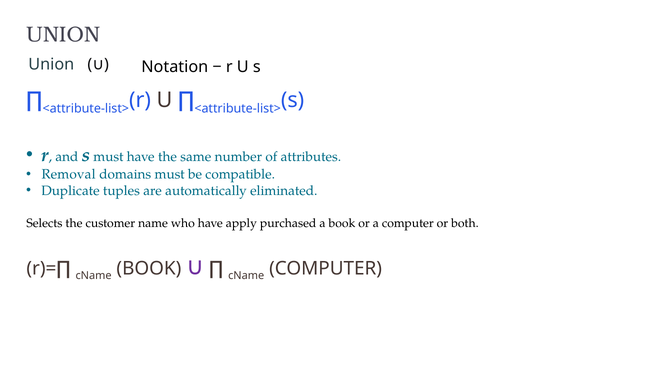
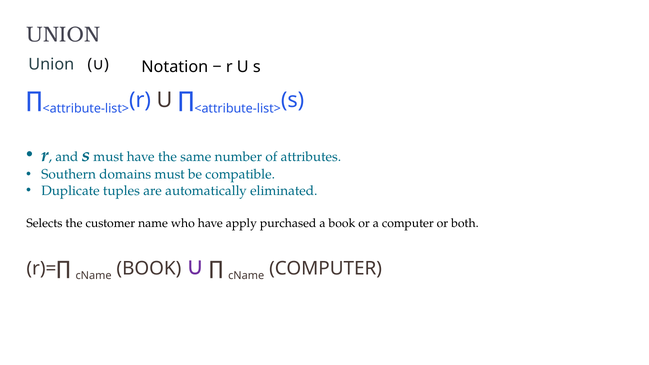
Removal: Removal -> Southern
